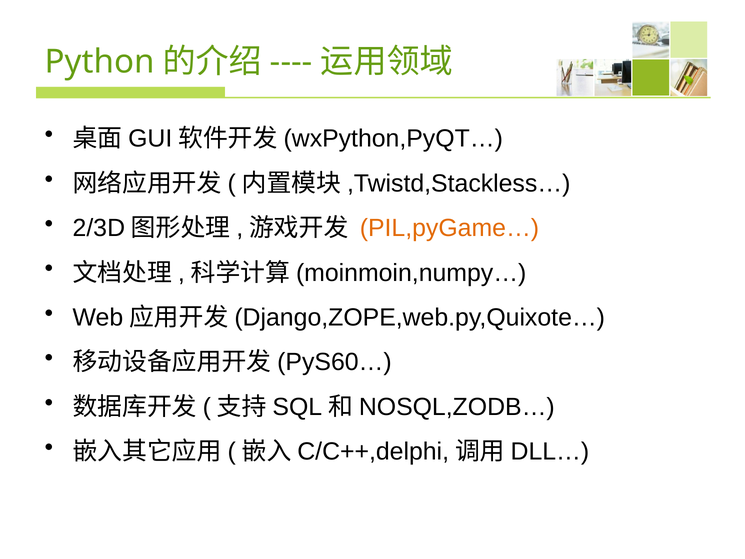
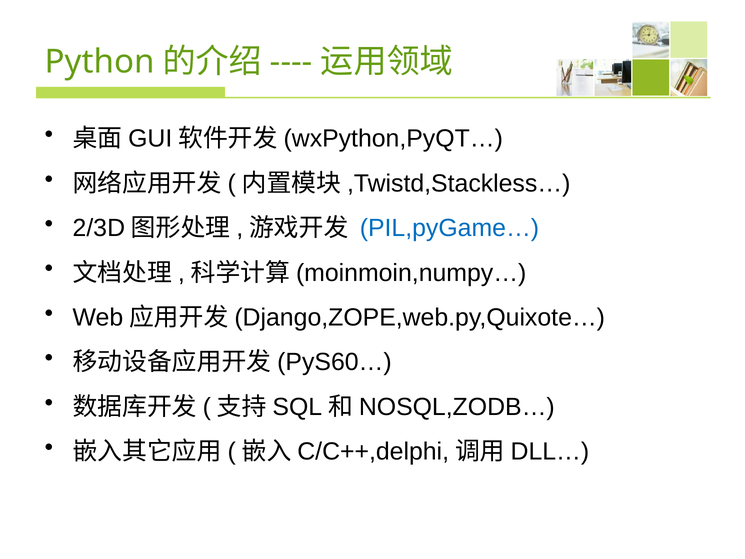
PIL,pyGame… colour: orange -> blue
